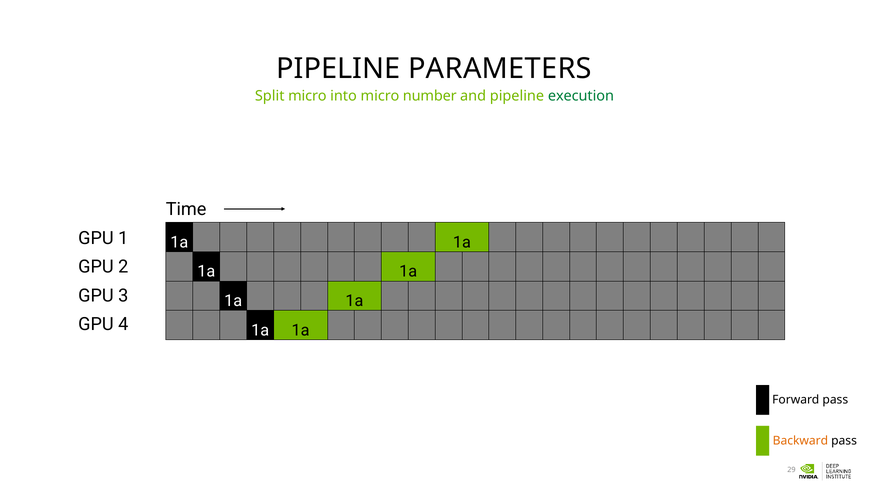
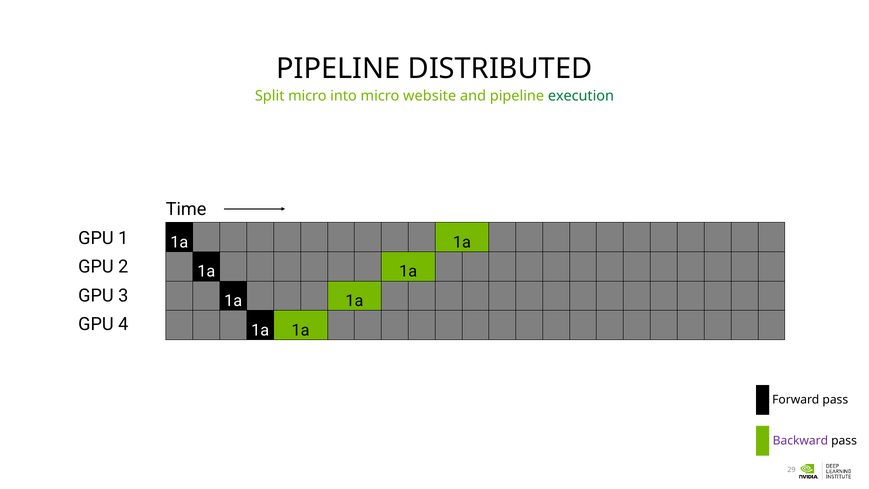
PARAMETERS: PARAMETERS -> DISTRIBUTED
number: number -> website
Backward colour: orange -> purple
